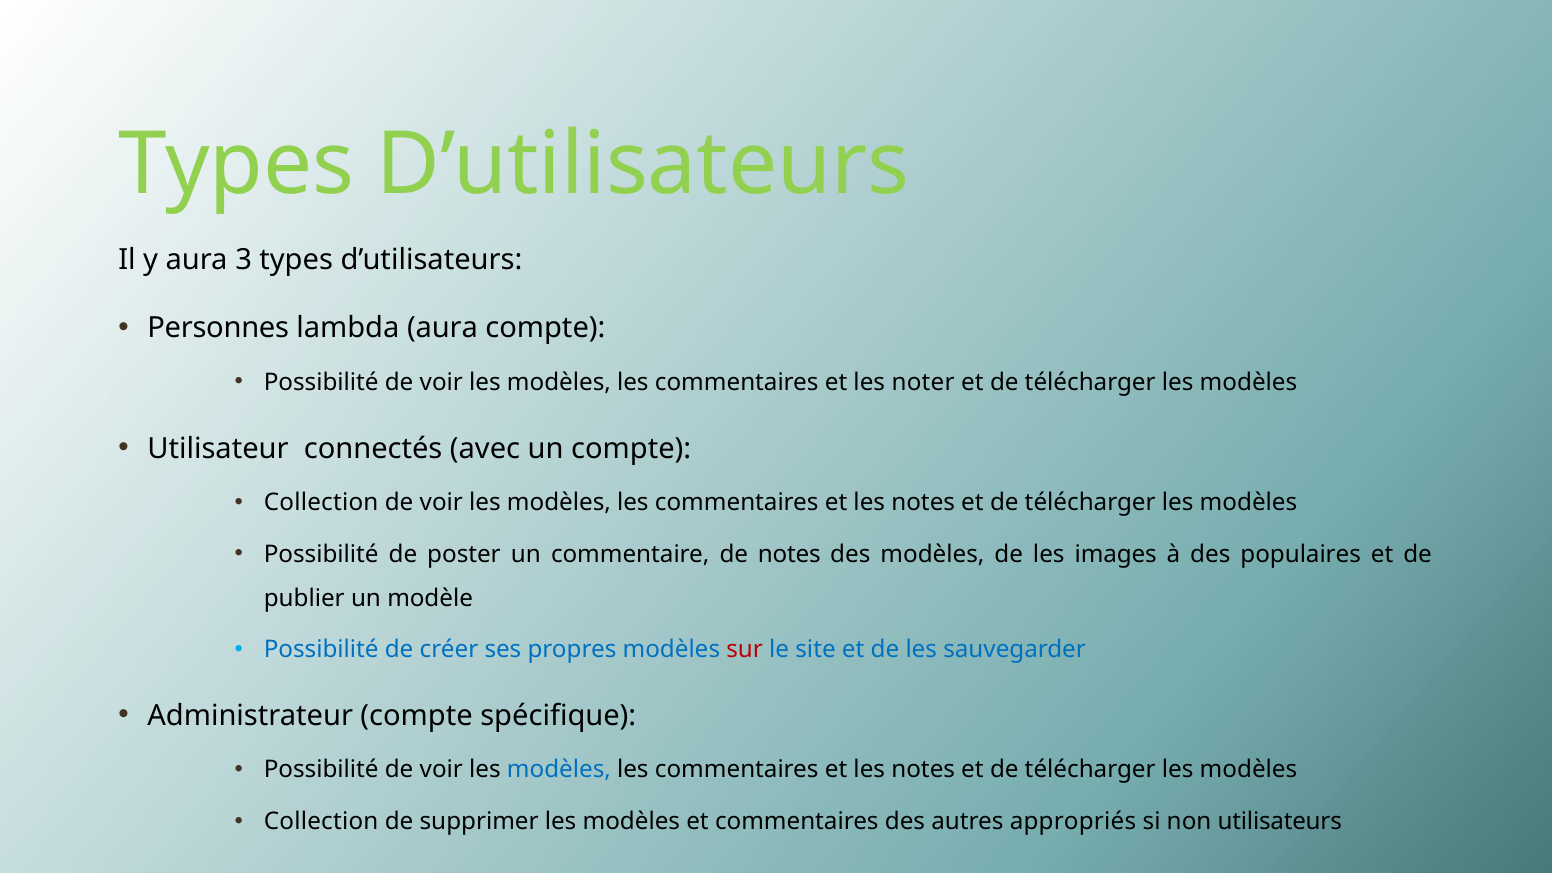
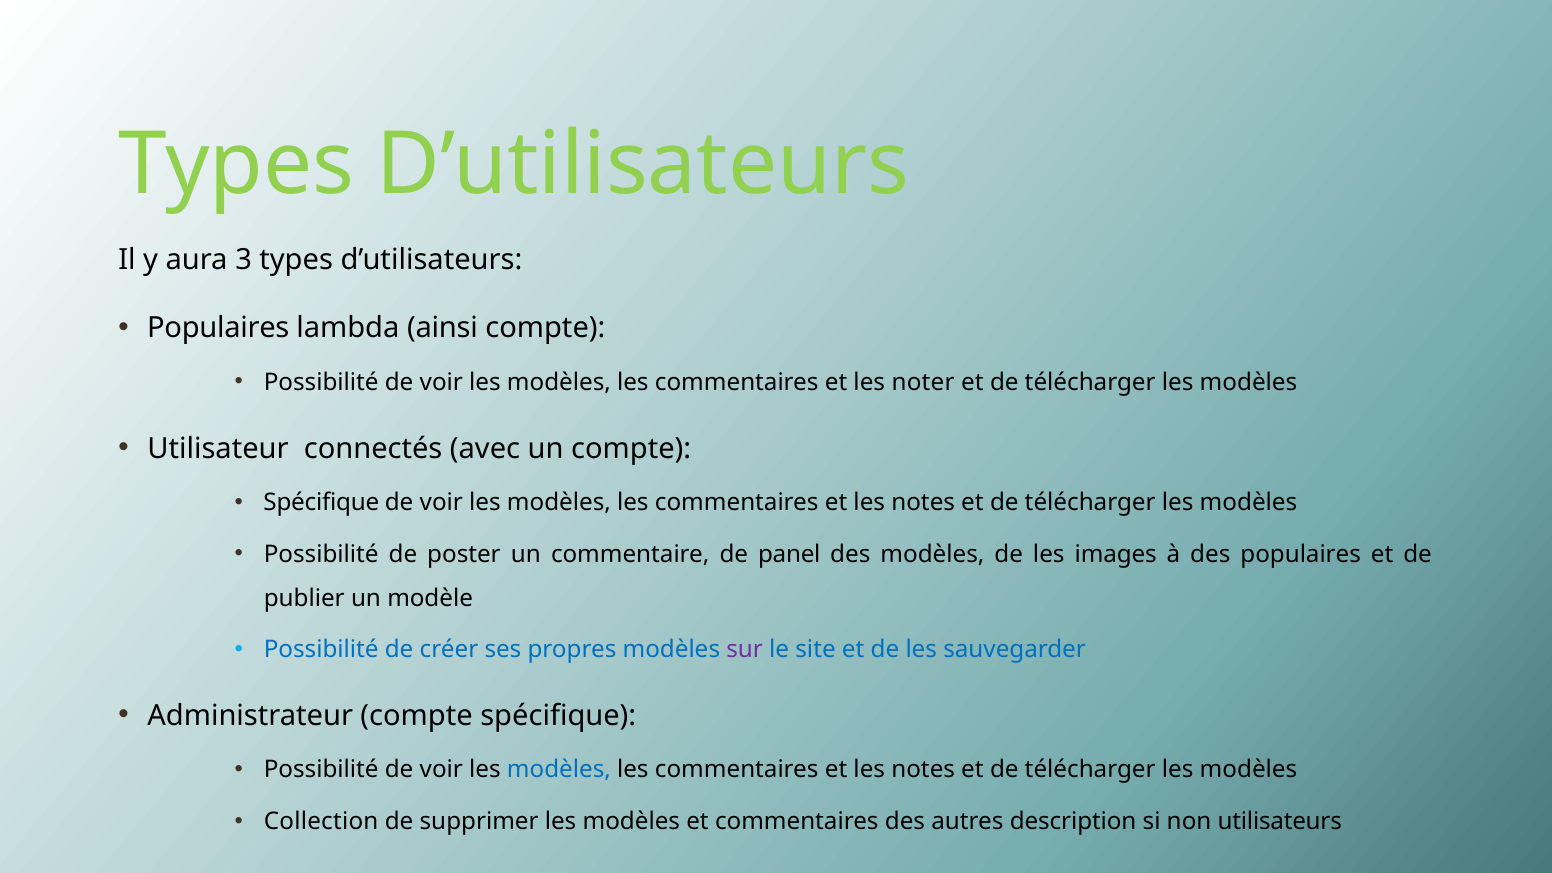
Personnes at (218, 328): Personnes -> Populaires
lambda aura: aura -> ainsi
Collection at (321, 503): Collection -> Spécifique
de notes: notes -> panel
sur colour: red -> purple
appropriés: appropriés -> description
